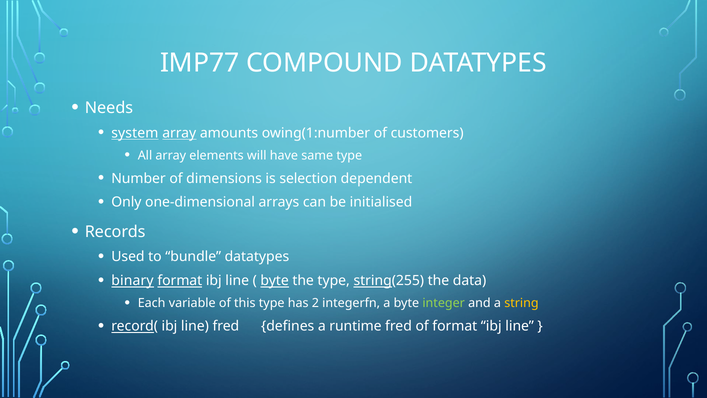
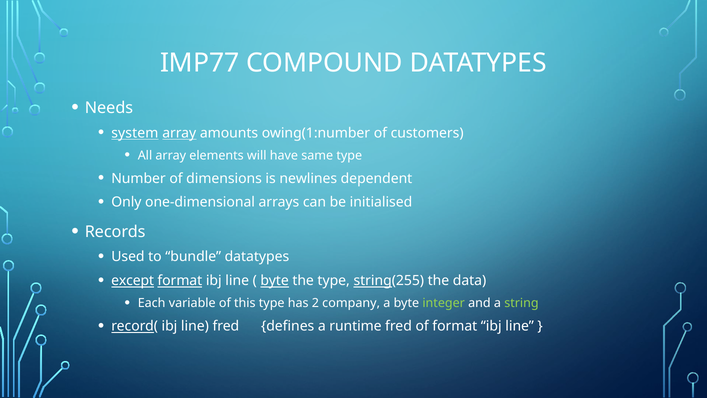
selection: selection -> newlines
binary: binary -> except
integerfn: integerfn -> company
string colour: yellow -> light green
